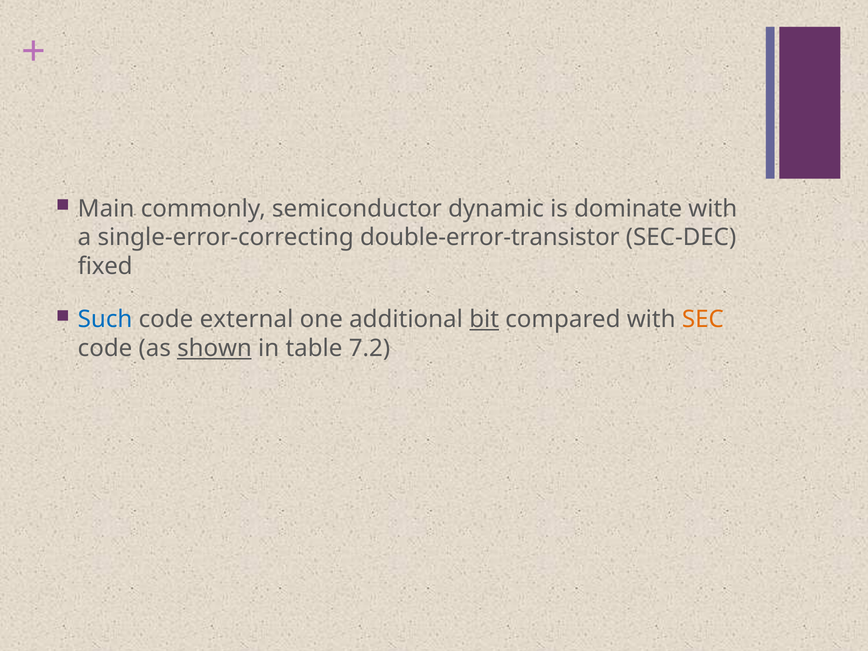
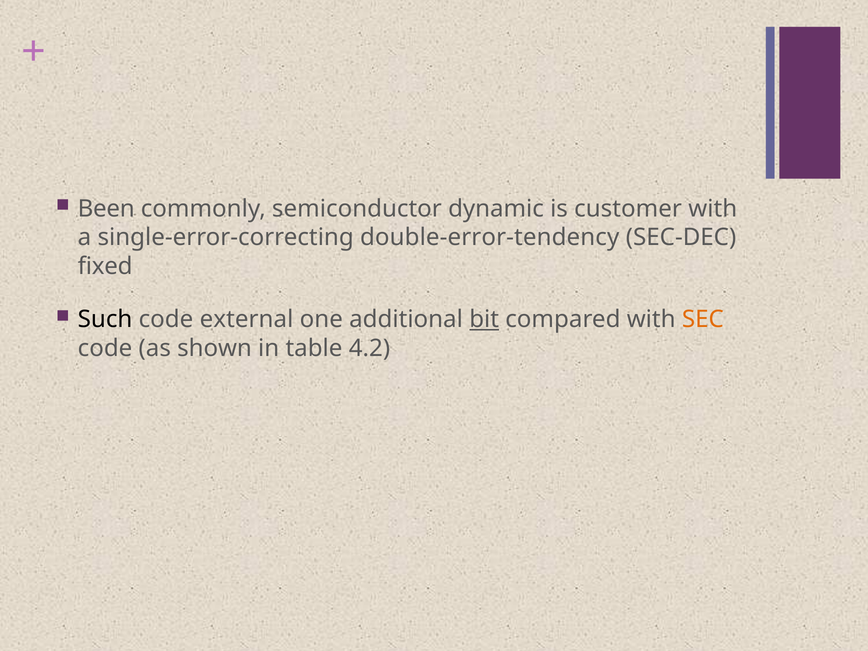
Main: Main -> Been
dominate: dominate -> customer
double-error-transistor: double-error-transistor -> double-error-tendency
Such colour: blue -> black
shown underline: present -> none
7.2: 7.2 -> 4.2
